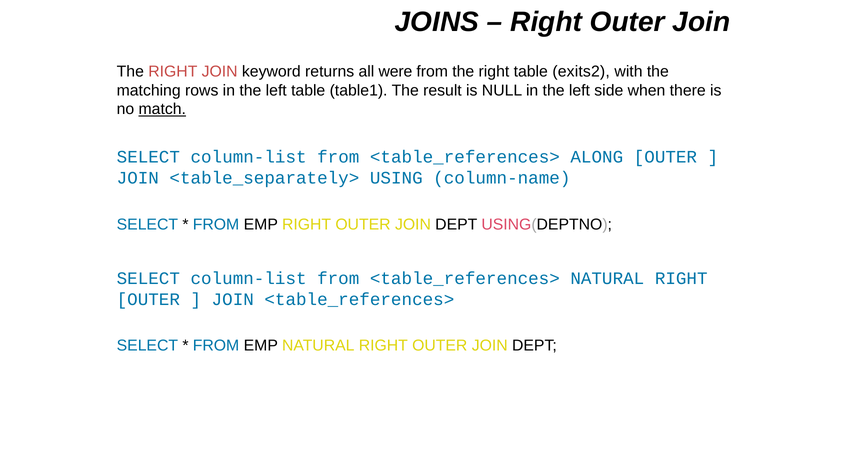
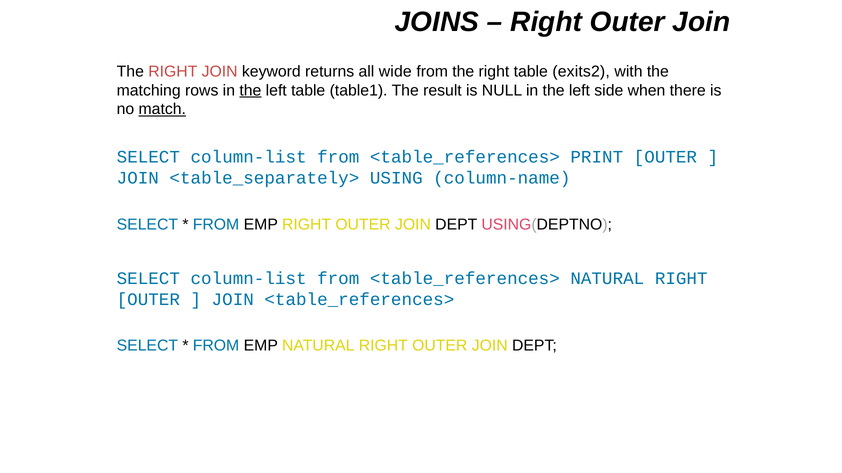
were: were -> wide
the at (250, 90) underline: none -> present
ALONG: ALONG -> PRINT
